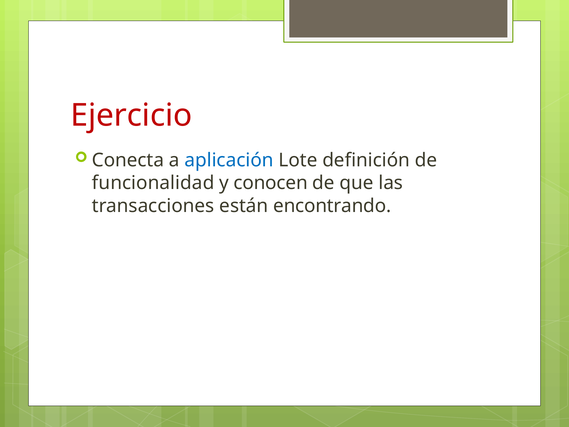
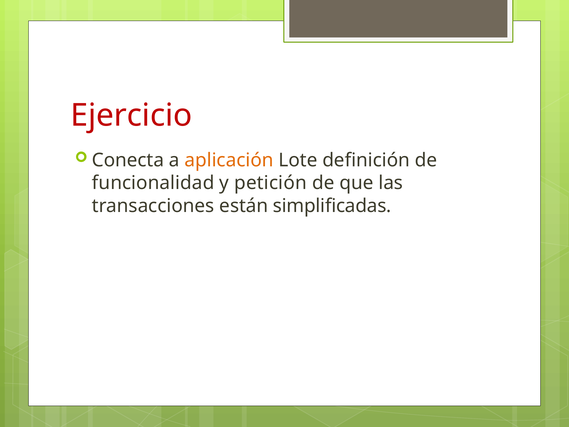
aplicación colour: blue -> orange
conocen: conocen -> petición
encontrando: encontrando -> simplificadas
